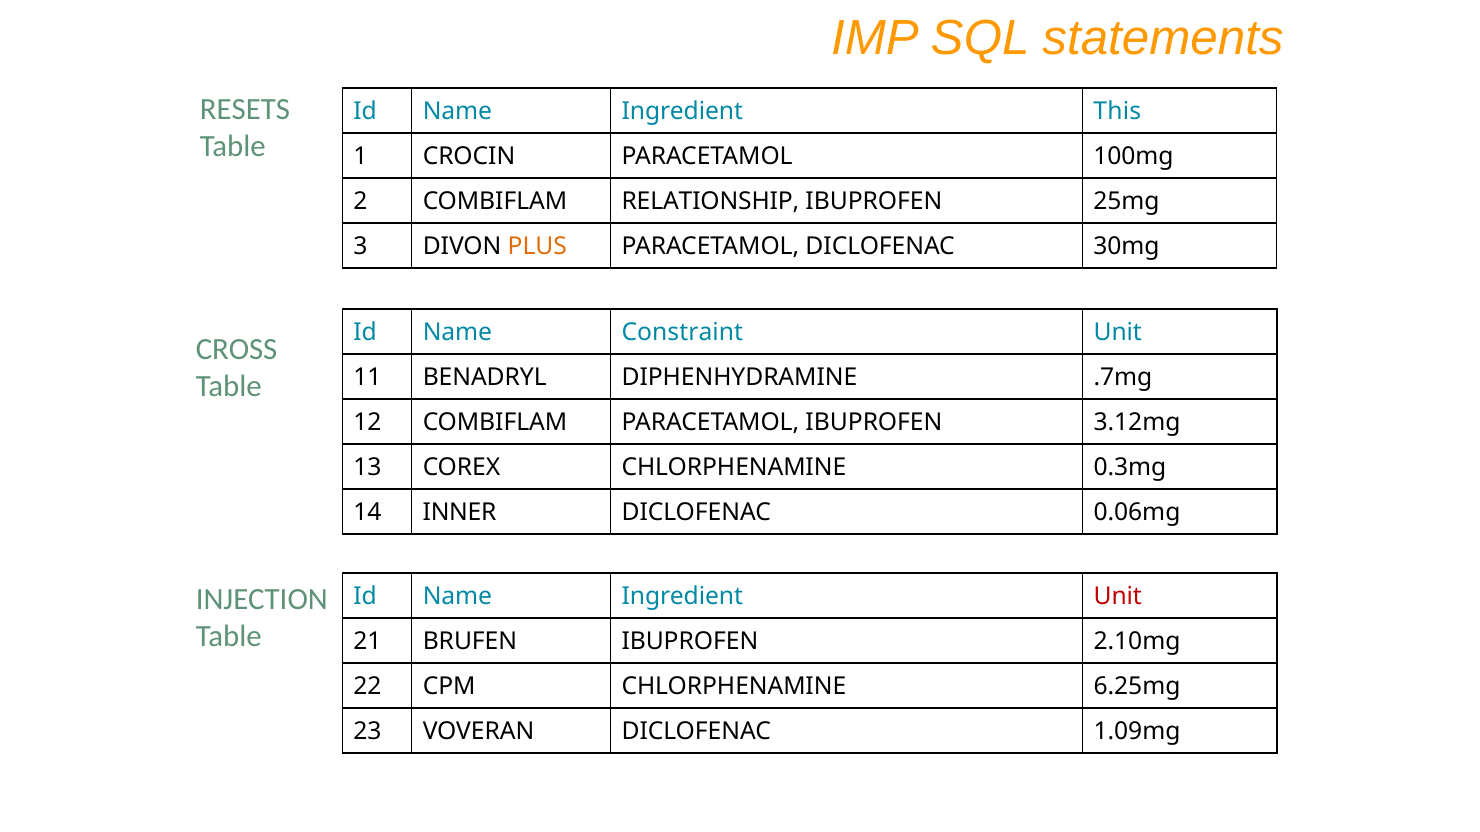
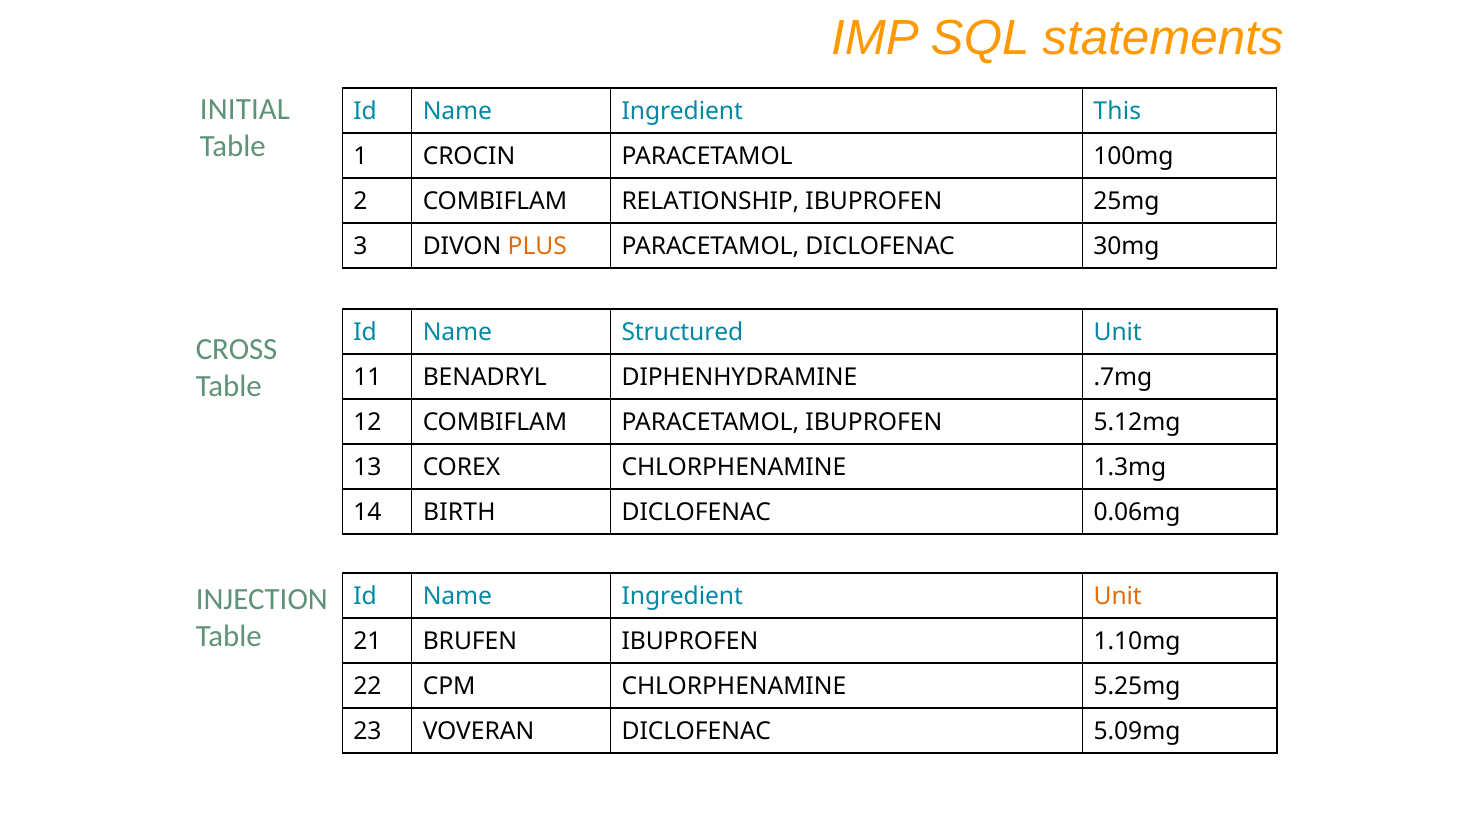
RESETS: RESETS -> INITIAL
Constraint: Constraint -> Structured
3.12mg: 3.12mg -> 5.12mg
0.3mg: 0.3mg -> 1.3mg
INNER: INNER -> BIRTH
Unit at (1118, 597) colour: red -> orange
2.10mg: 2.10mg -> 1.10mg
6.25mg: 6.25mg -> 5.25mg
1.09mg: 1.09mg -> 5.09mg
